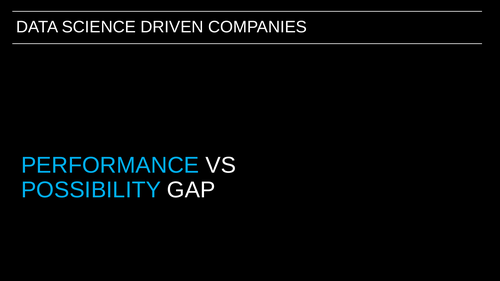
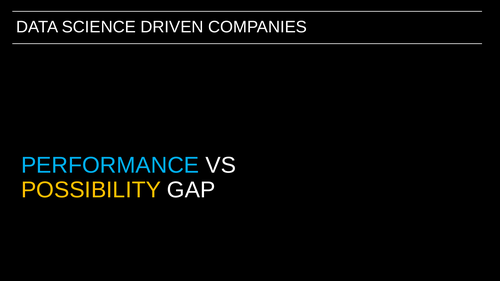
POSSIBILITY colour: light blue -> yellow
